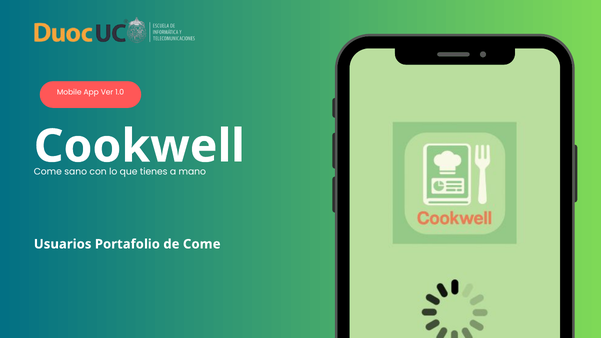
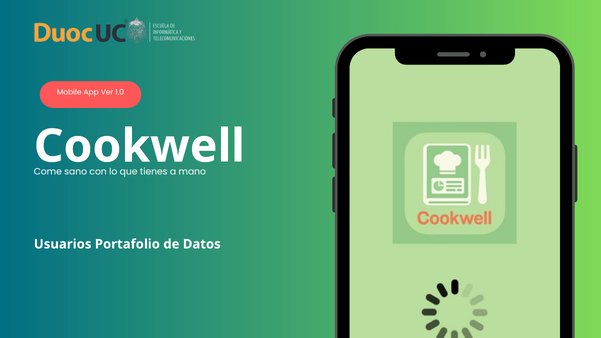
de Come: Come -> Datos
